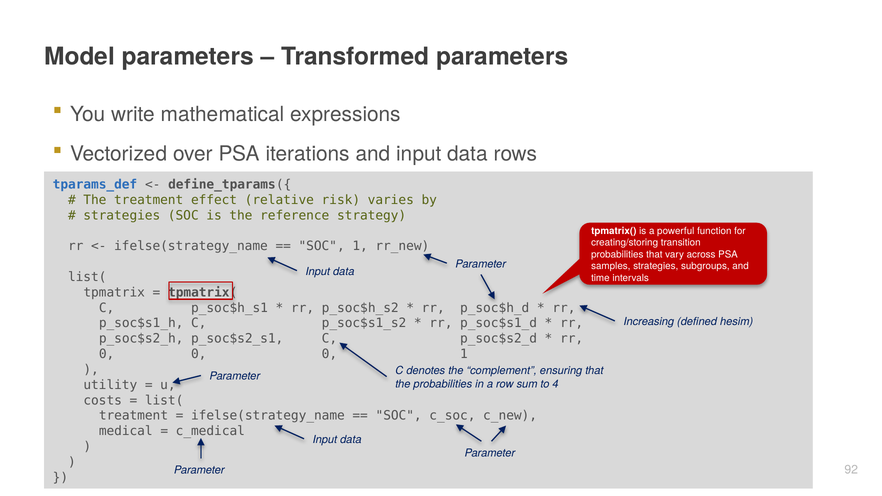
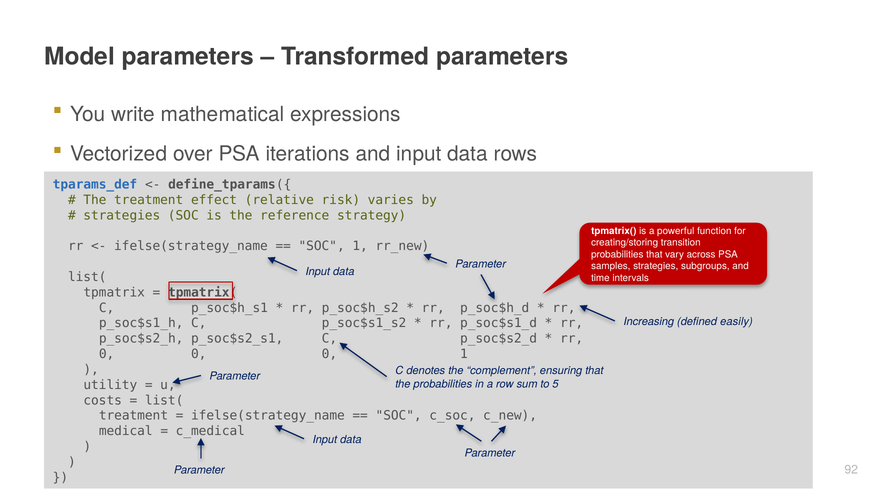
hesim: hesim -> easily
4: 4 -> 5
